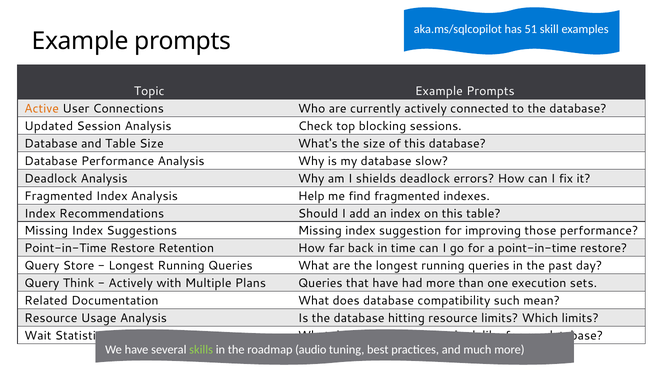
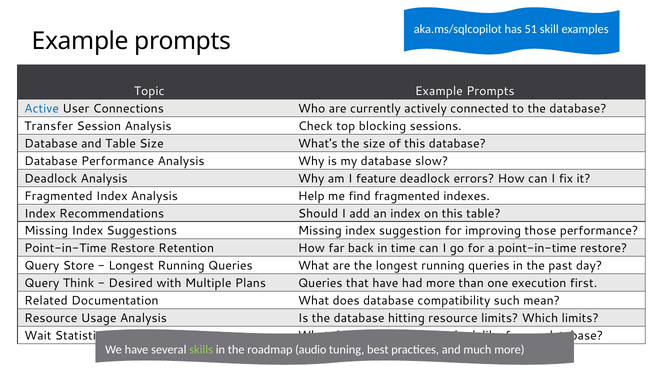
Active colour: orange -> blue
Updated: Updated -> Transfer
shields: shields -> feature
Actively at (131, 283): Actively -> Desired
sets: sets -> first
